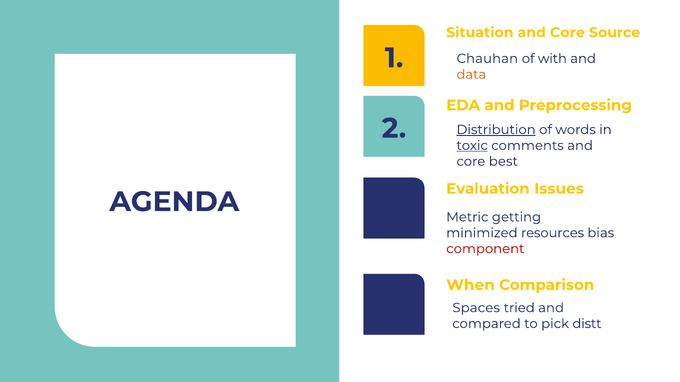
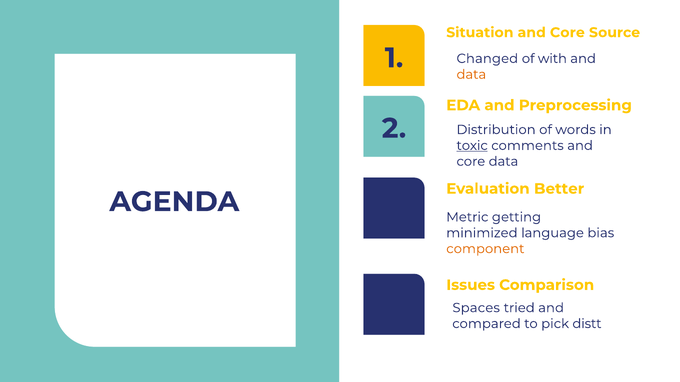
Chauhan: Chauhan -> Changed
Distribution underline: present -> none
core best: best -> data
Issues: Issues -> Better
resources: resources -> language
component colour: red -> orange
When: When -> Issues
